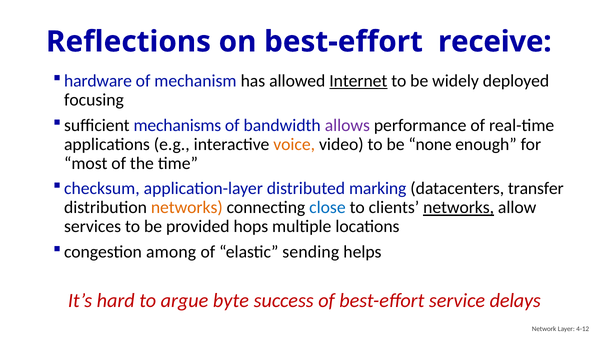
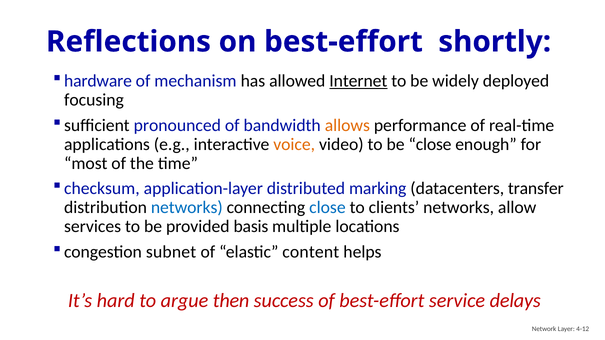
receive: receive -> shortly
mechanisms: mechanisms -> pronounced
allows colour: purple -> orange
be none: none -> close
networks at (187, 208) colour: orange -> blue
networks at (459, 208) underline: present -> none
hops: hops -> basis
among: among -> subnet
sending: sending -> content
byte: byte -> then
